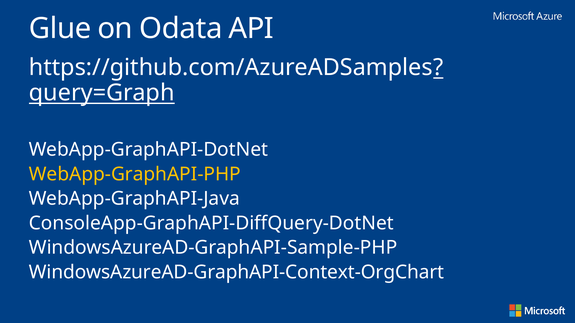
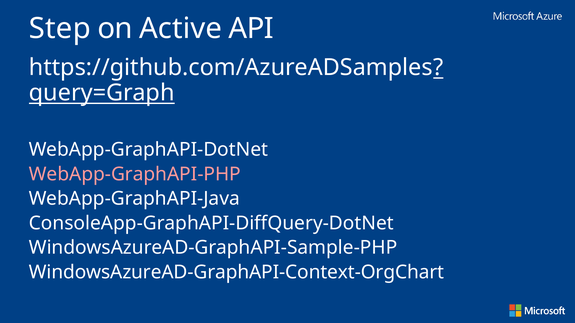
Glue: Glue -> Step
Odata: Odata -> Active
WebApp-GraphAPI-PHP colour: yellow -> pink
